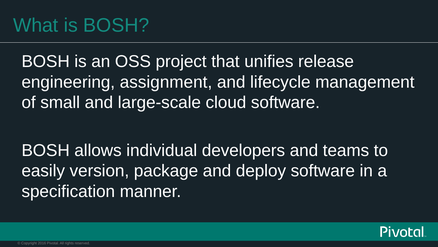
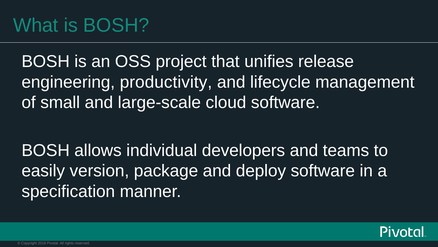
assignment: assignment -> productivity
